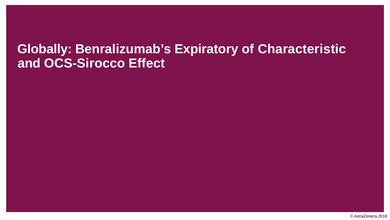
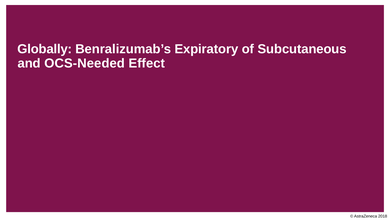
Characteristic: Characteristic -> Subcutaneous
OCS-Sirocco: OCS-Sirocco -> OCS-Needed
